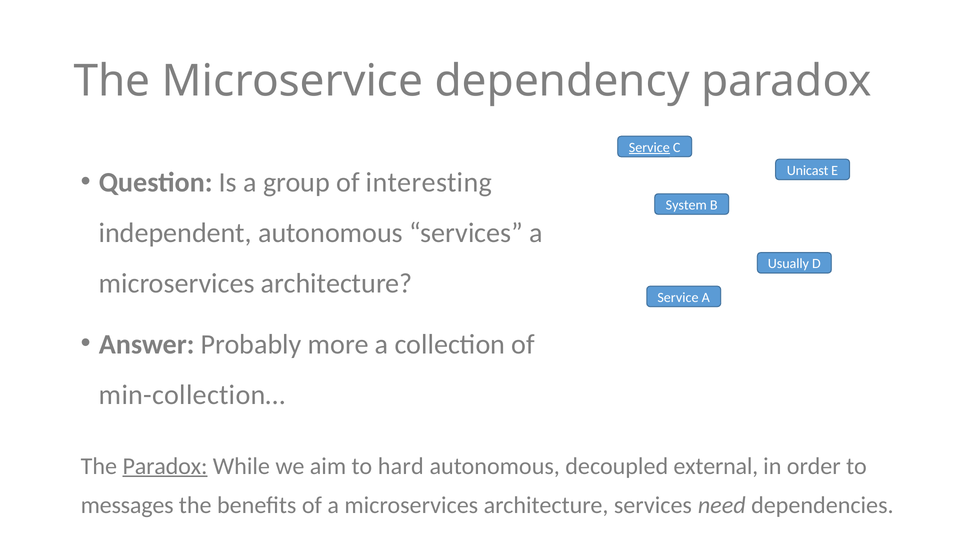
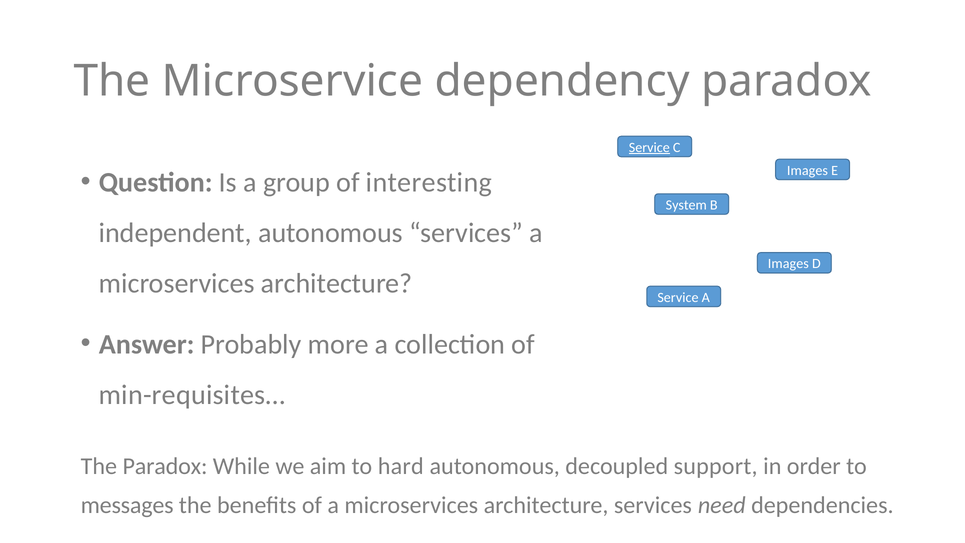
Unicast at (808, 170): Unicast -> Images
Usually at (788, 264): Usually -> Images
min-collection…: min-collection… -> min-requisites…
Paradox at (165, 466) underline: present -> none
external: external -> support
